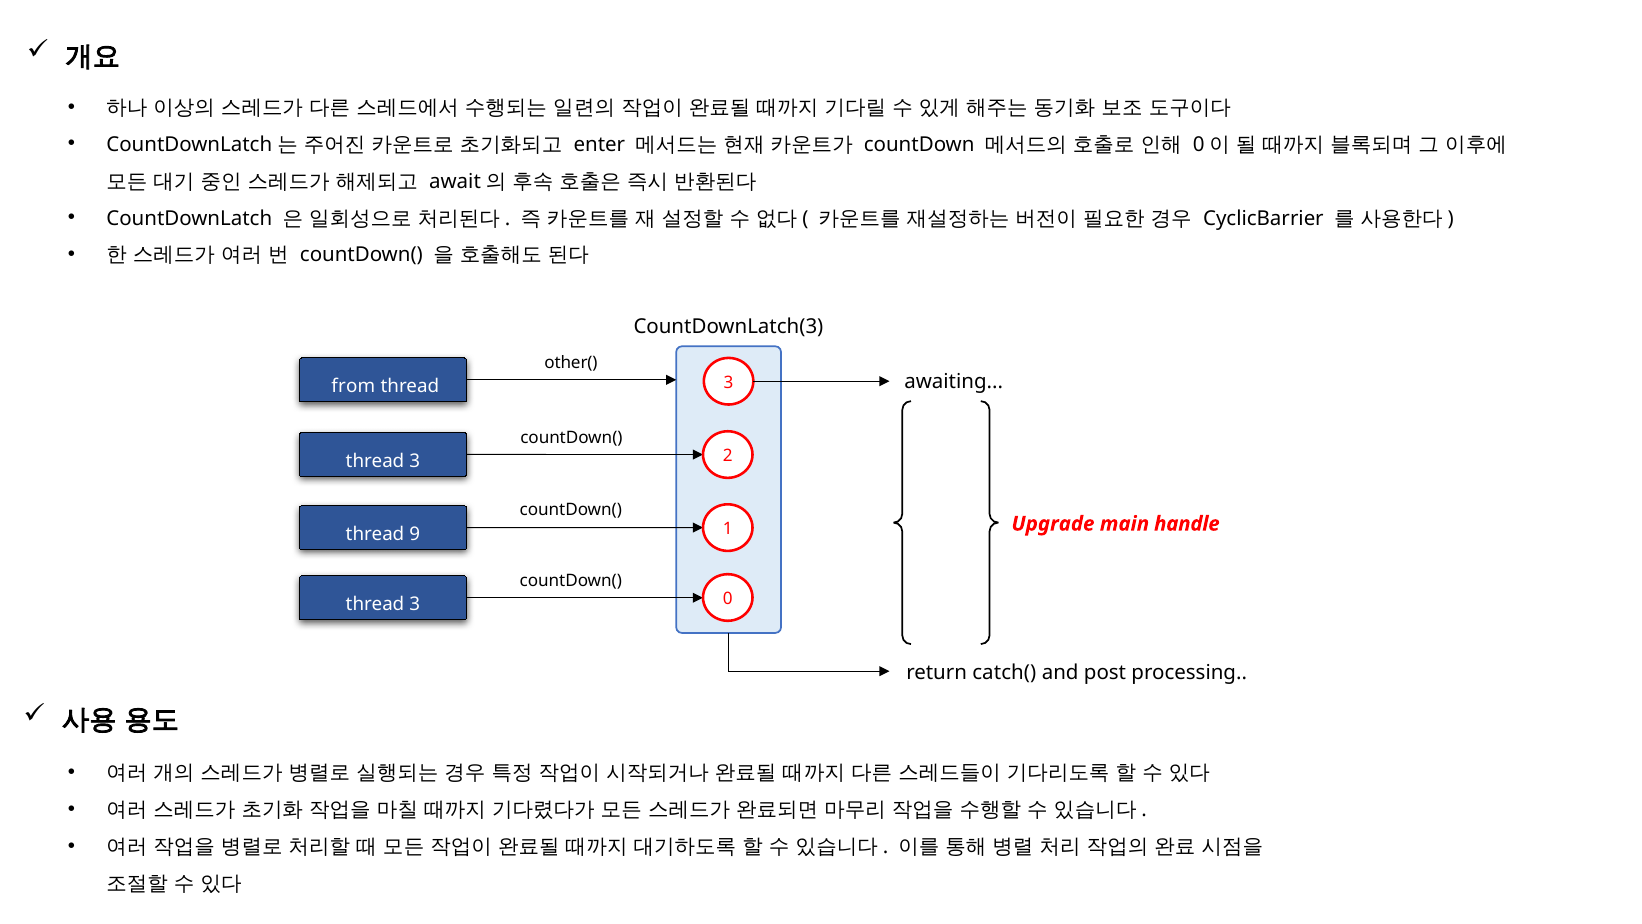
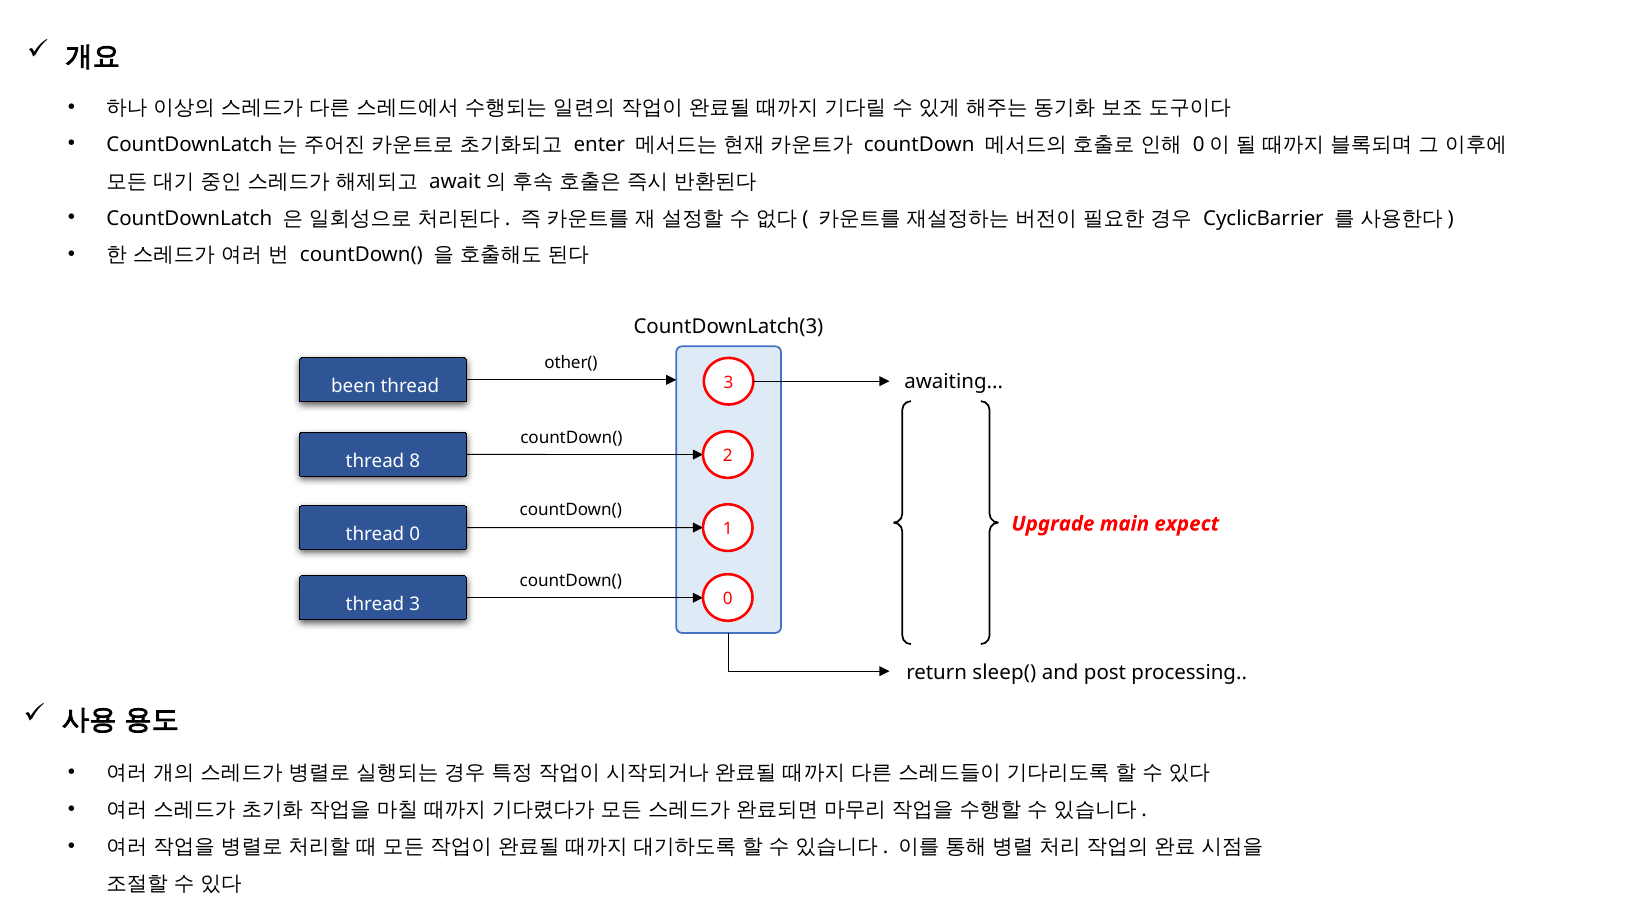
from: from -> been
3 at (415, 461): 3 -> 8
handle: handle -> expect
thread 9: 9 -> 0
catch(: catch( -> sleep(
